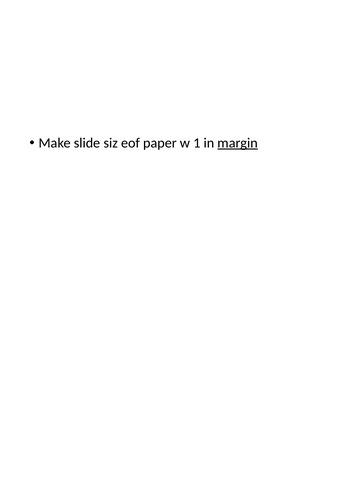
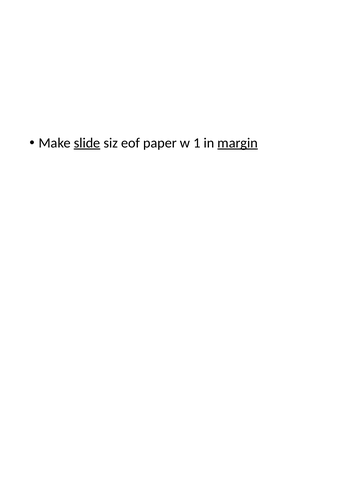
slide underline: none -> present
